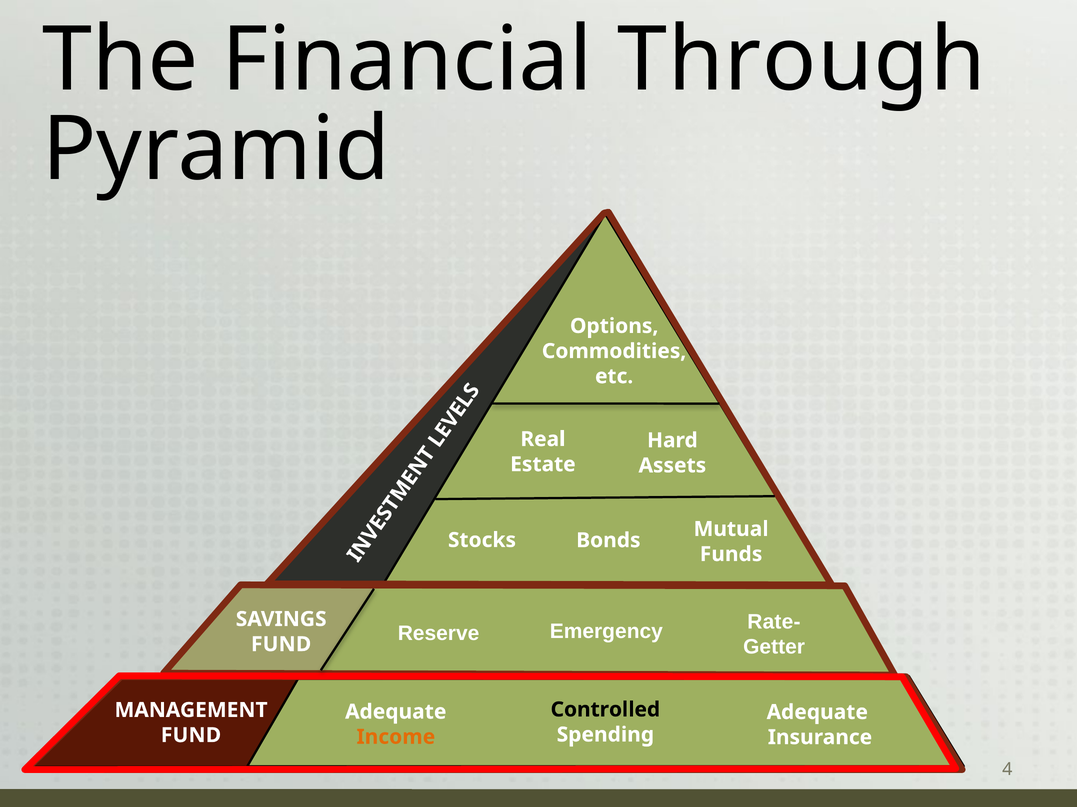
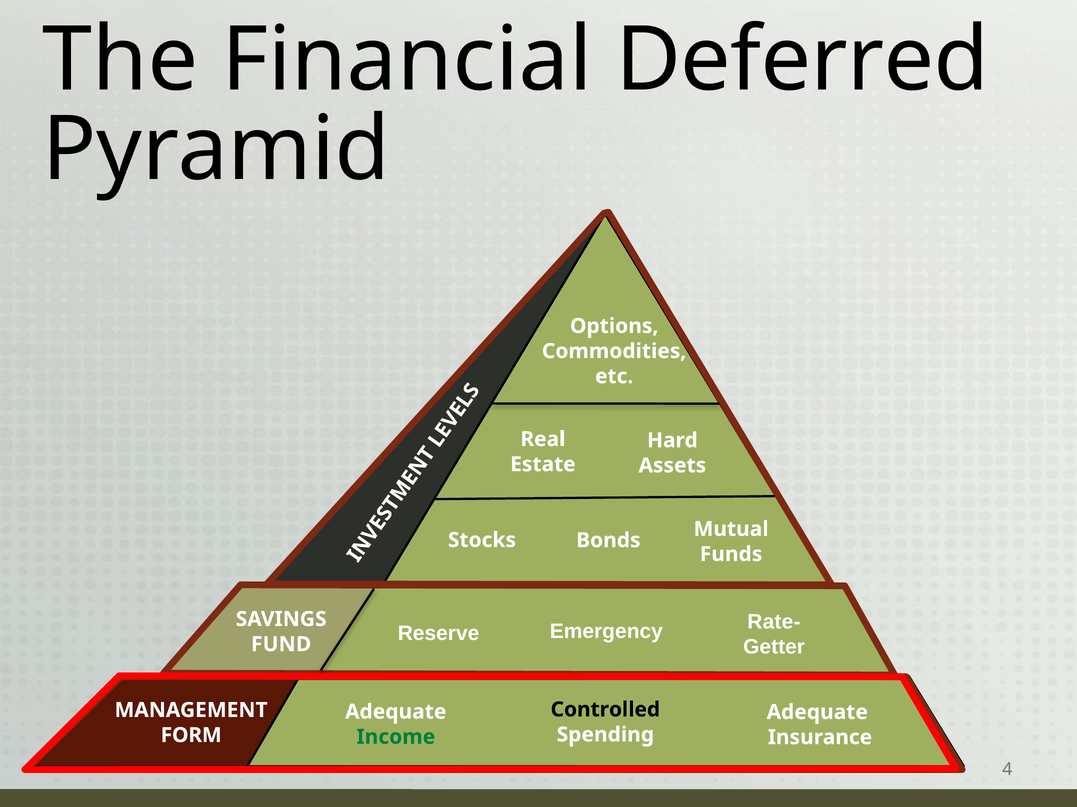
Through: Through -> Deferred
FUND at (191, 736): FUND -> FORM
Income colour: orange -> green
